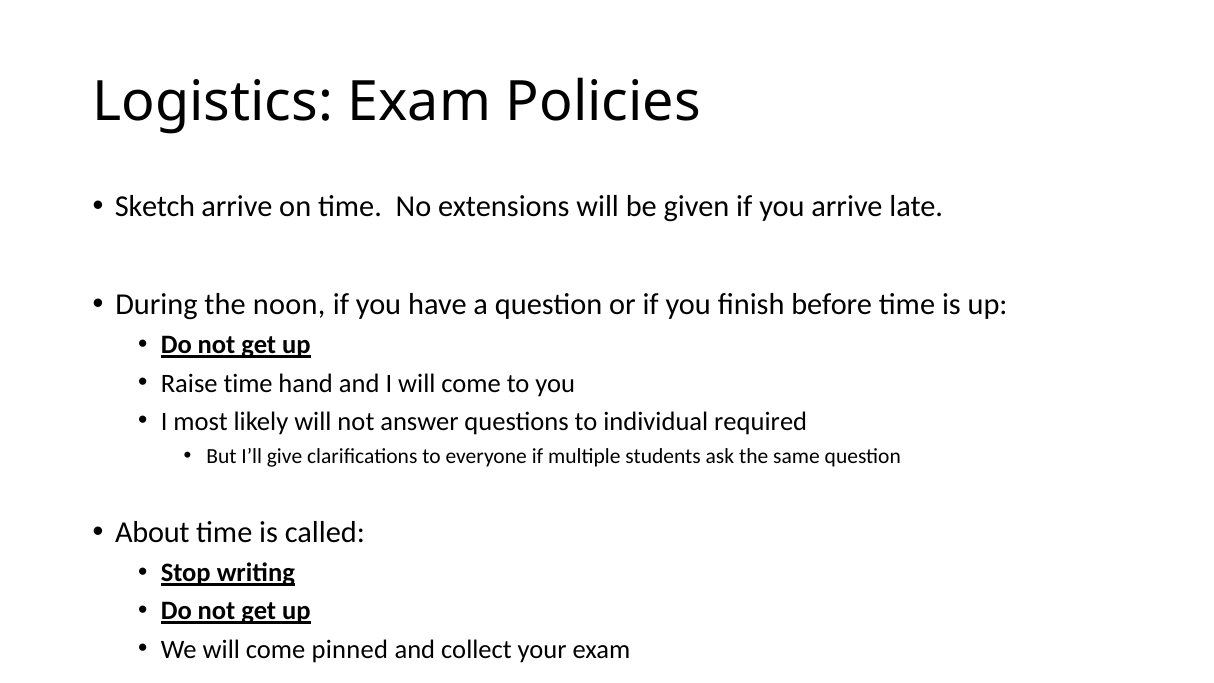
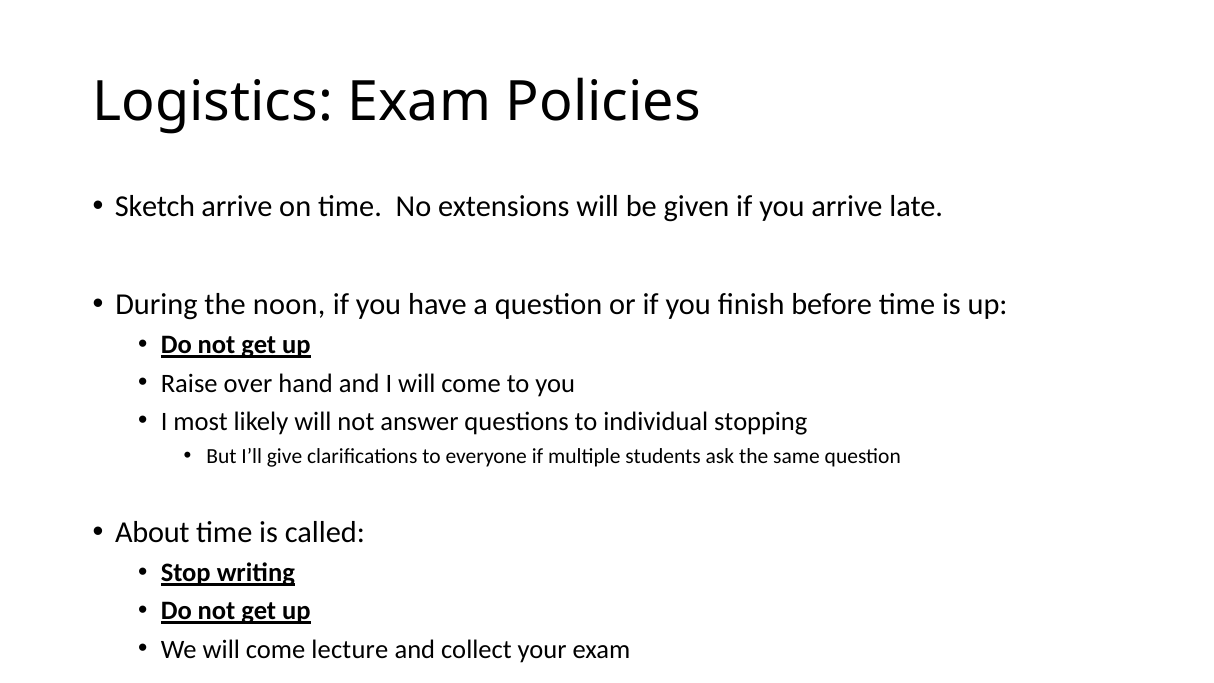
Raise time: time -> over
required: required -> stopping
pinned: pinned -> lecture
